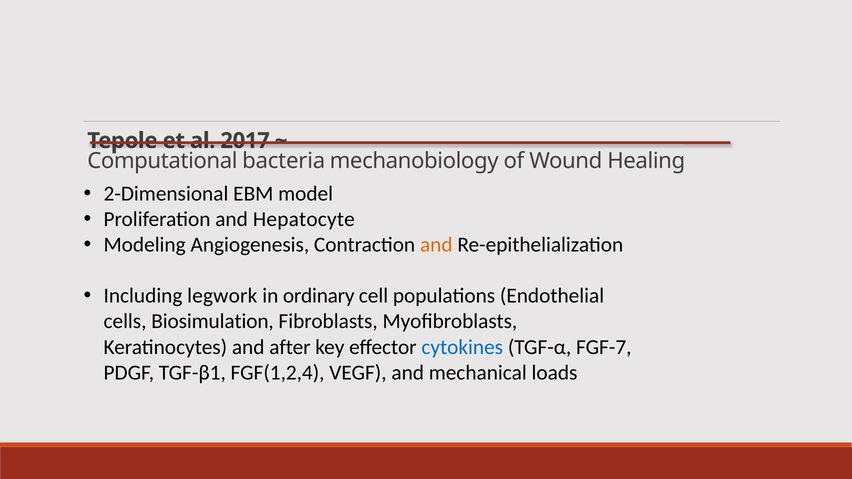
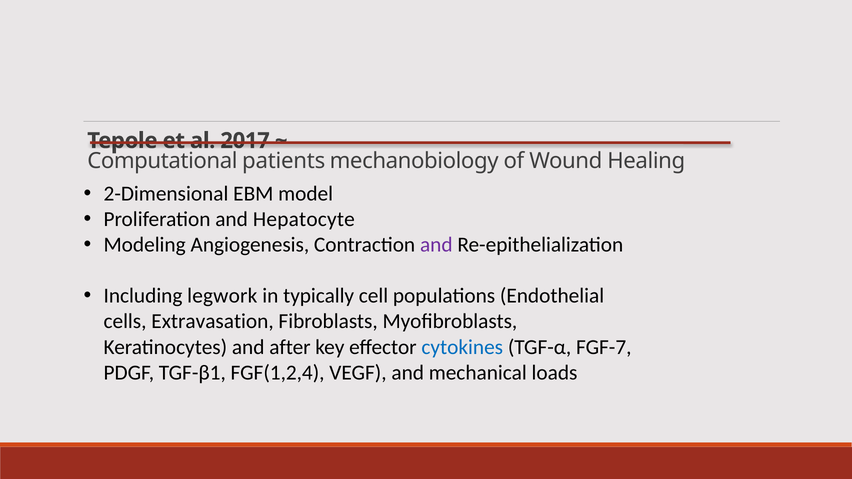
bacteria: bacteria -> patients
and at (436, 245) colour: orange -> purple
ordinary: ordinary -> typically
Biosimulation: Biosimulation -> Extravasation
